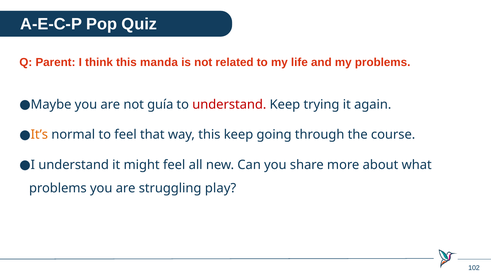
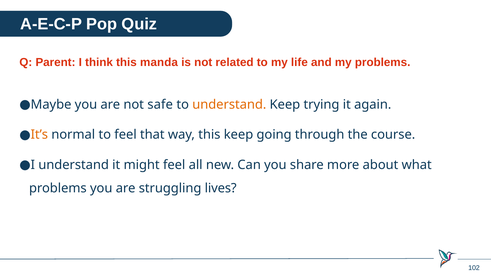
guía: guía -> safe
understand at (229, 105) colour: red -> orange
play: play -> lives
